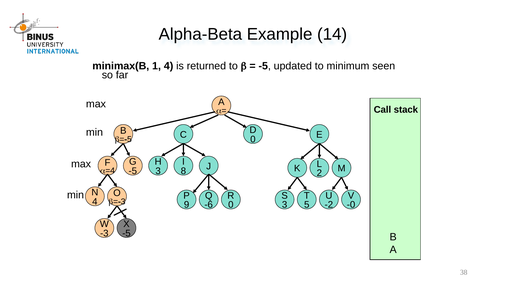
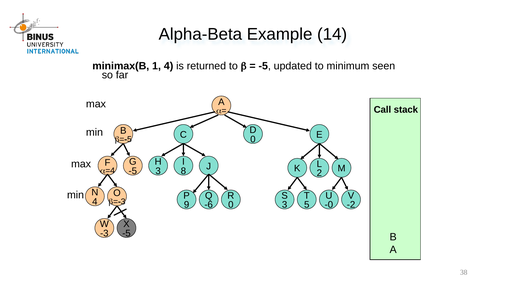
-2: -2 -> -0
-0: -0 -> -2
